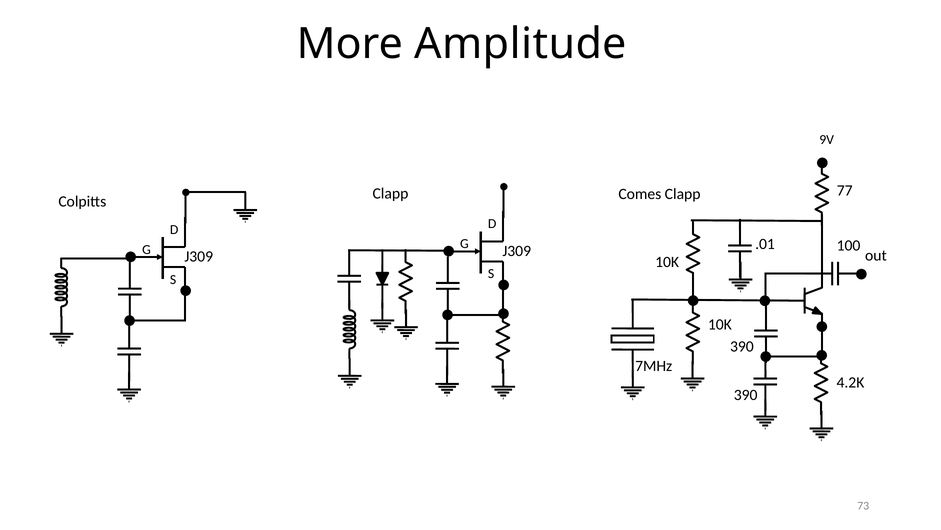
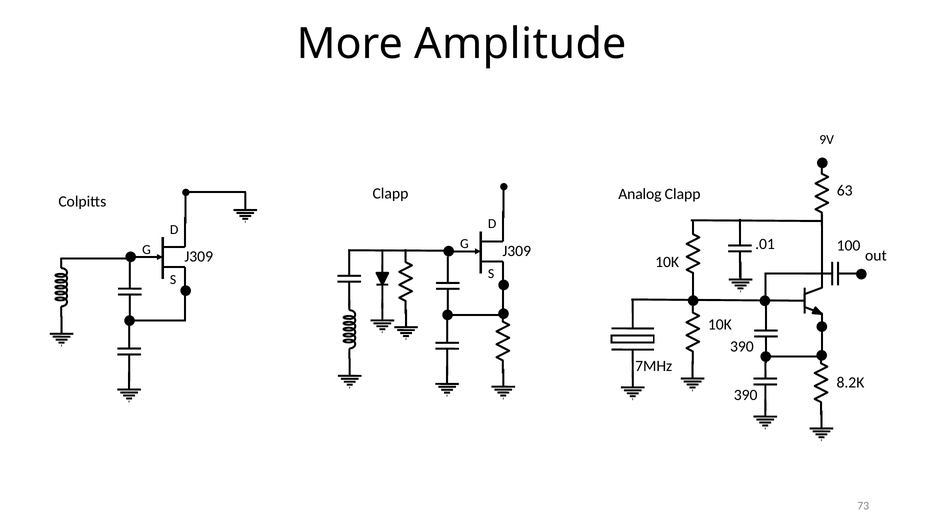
Comes: Comes -> Analog
77: 77 -> 63
4.2K: 4.2K -> 8.2K
